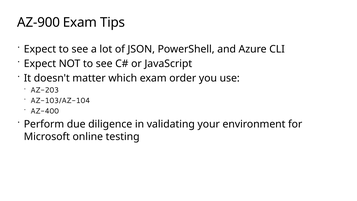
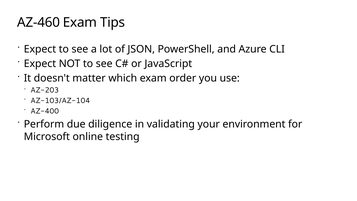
AZ-900: AZ-900 -> AZ-460
